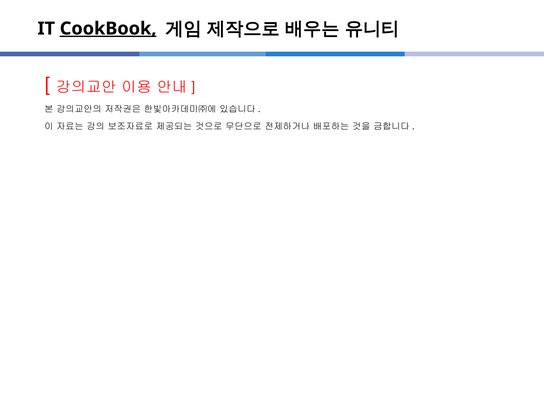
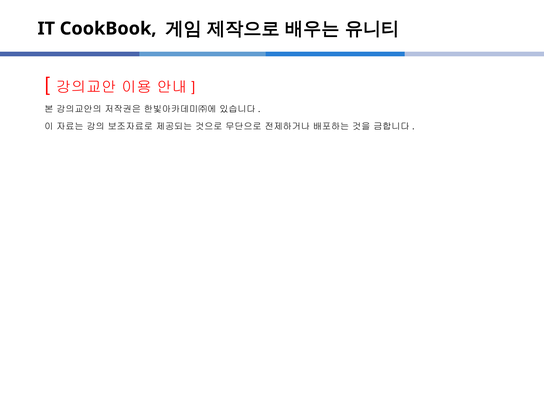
CookBook underline: present -> none
